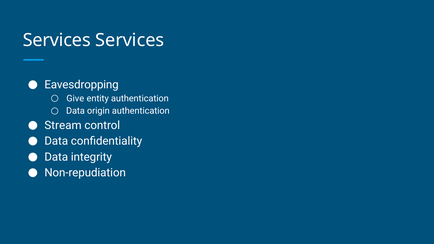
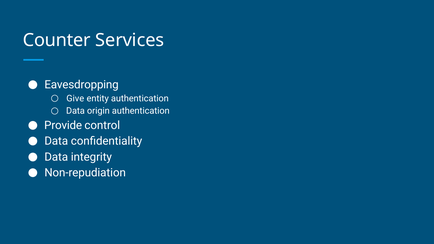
Services at (57, 40): Services -> Counter
Stream: Stream -> Provide
